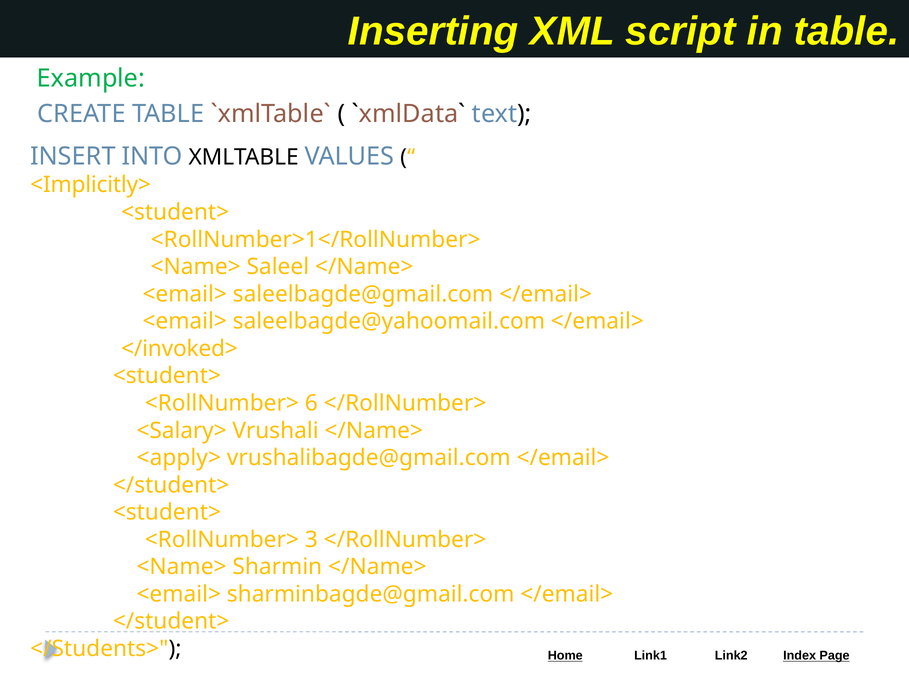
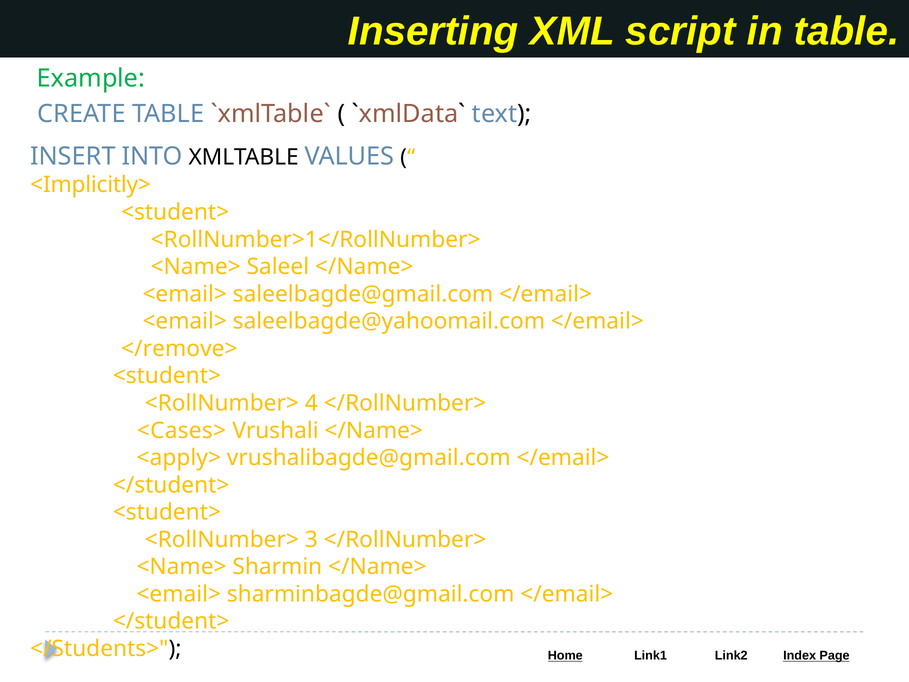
</invoked>: </invoked> -> </remove>
6: 6 -> 4
<Salary>: <Salary> -> <Cases>
